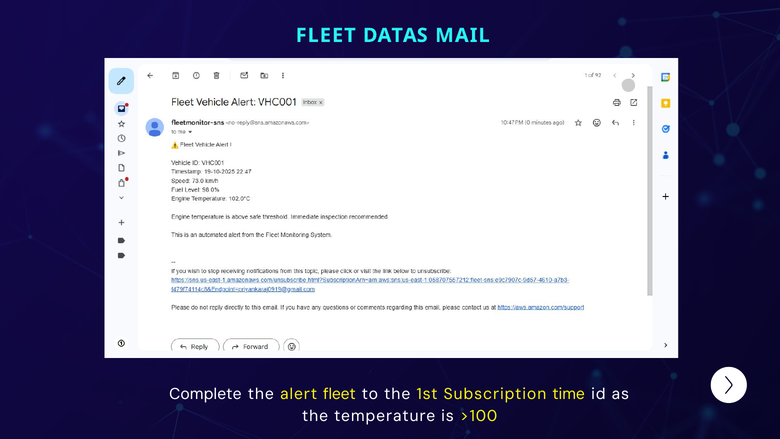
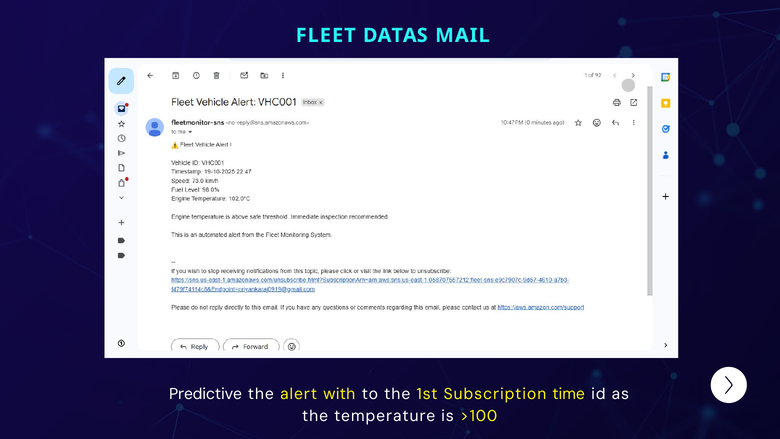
Complete: Complete -> Predictive
alert fleet: fleet -> with
